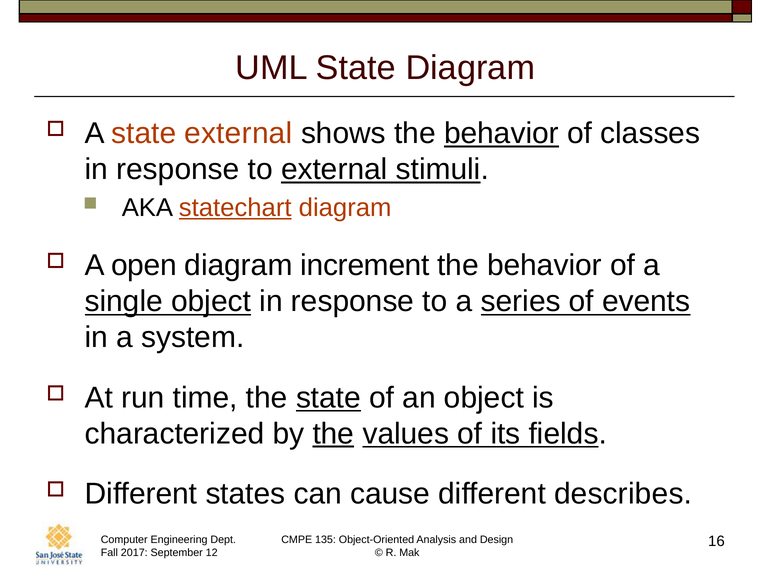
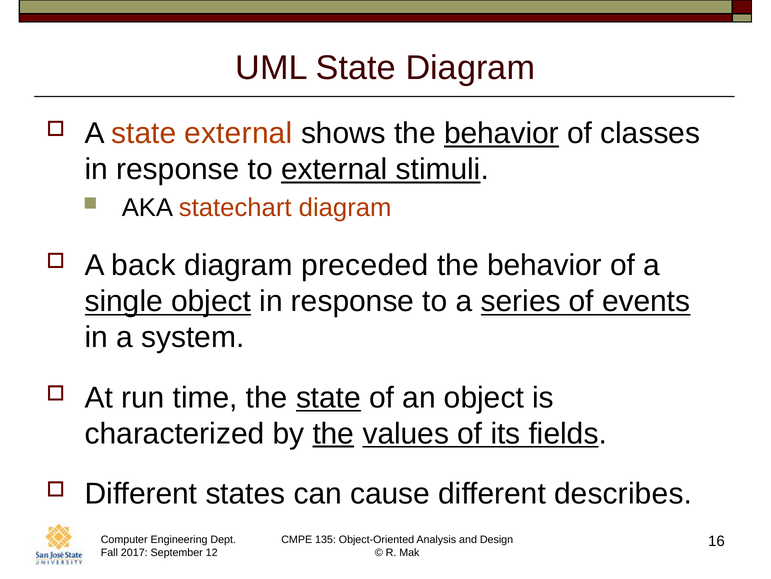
statechart underline: present -> none
open: open -> back
increment: increment -> preceded
